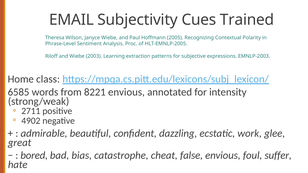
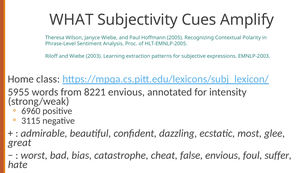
EMAIL: EMAIL -> WHAT
Trained: Trained -> Amplify
6585: 6585 -> 5955
2711: 2711 -> 6960
4902: 4902 -> 3115
work: work -> most
bored: bored -> worst
